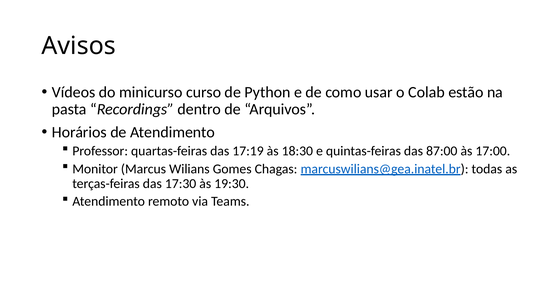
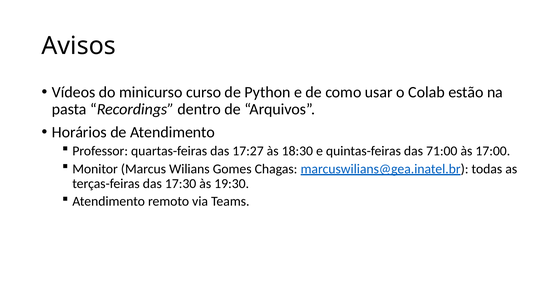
17:19: 17:19 -> 17:27
87:00: 87:00 -> 71:00
